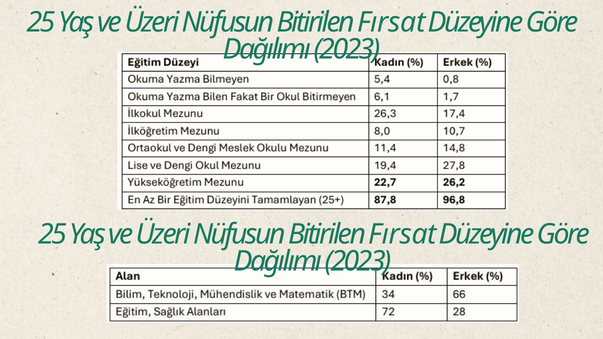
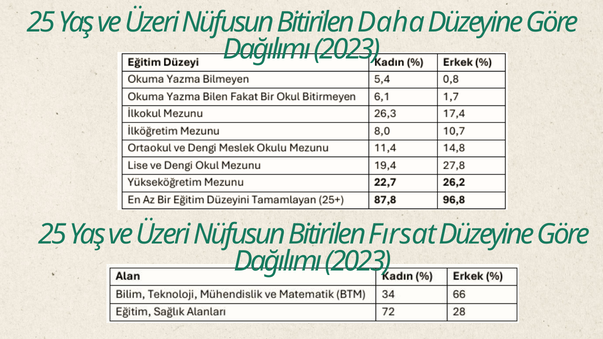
Fırsat at (391, 22): Fırsat -> Daha
